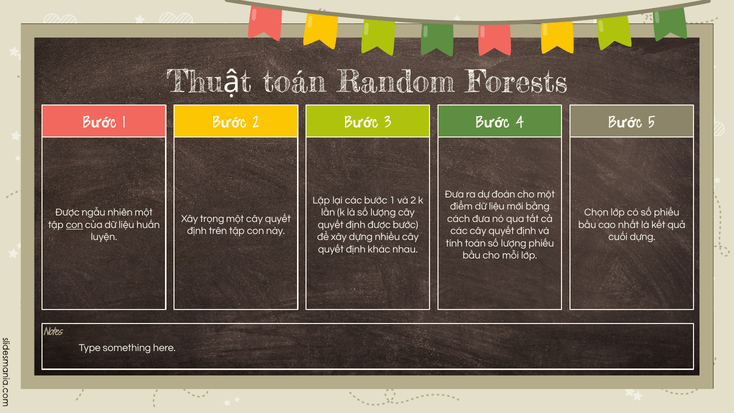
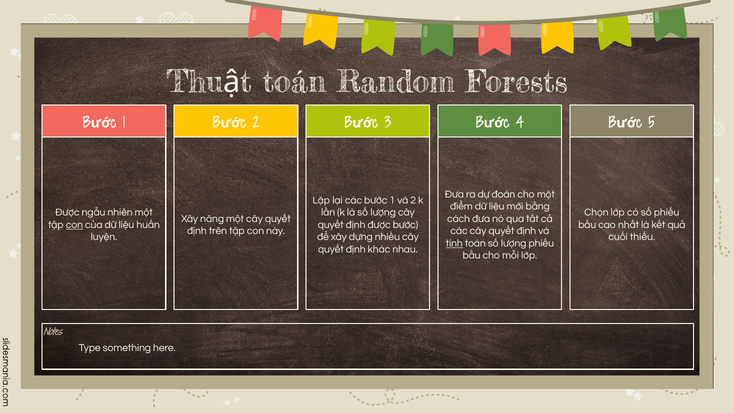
trọng: trọng -> năng
cuối dựng: dựng -> thiếu
tính underline: none -> present
